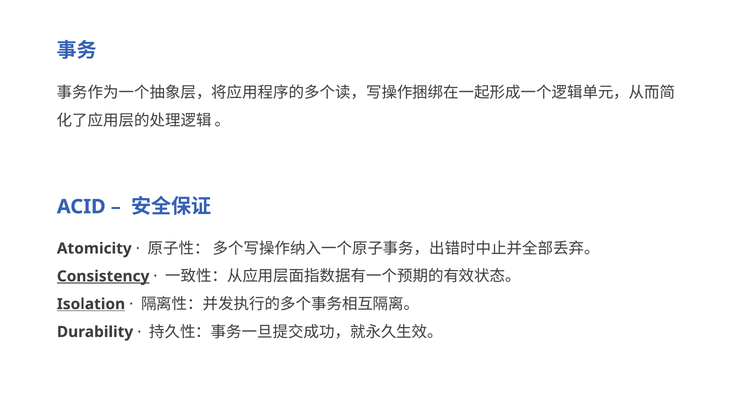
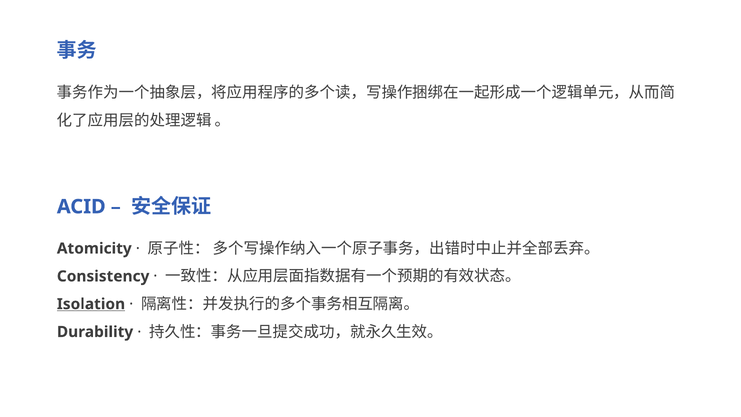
Consistency underline: present -> none
